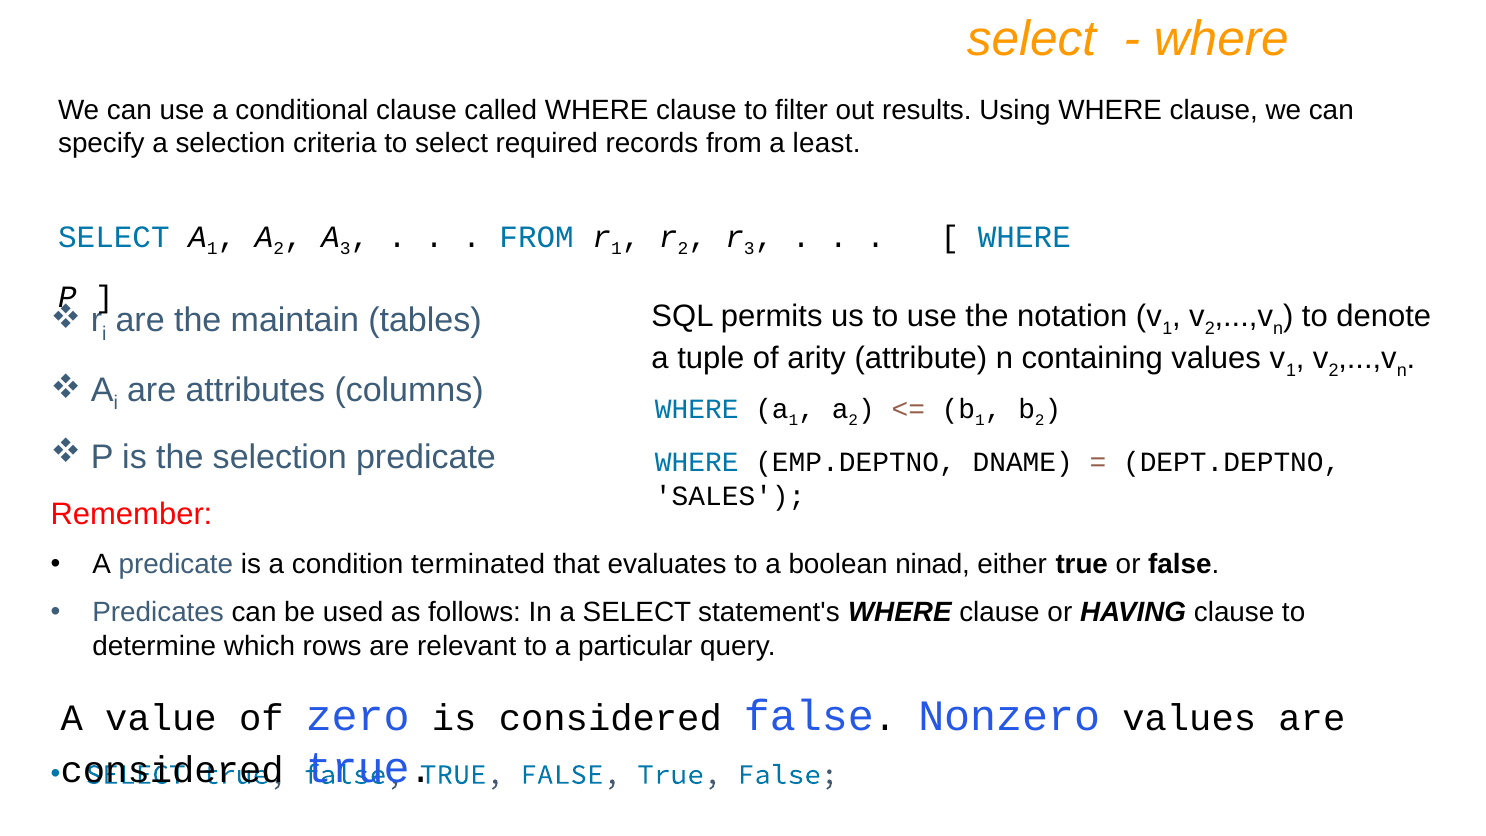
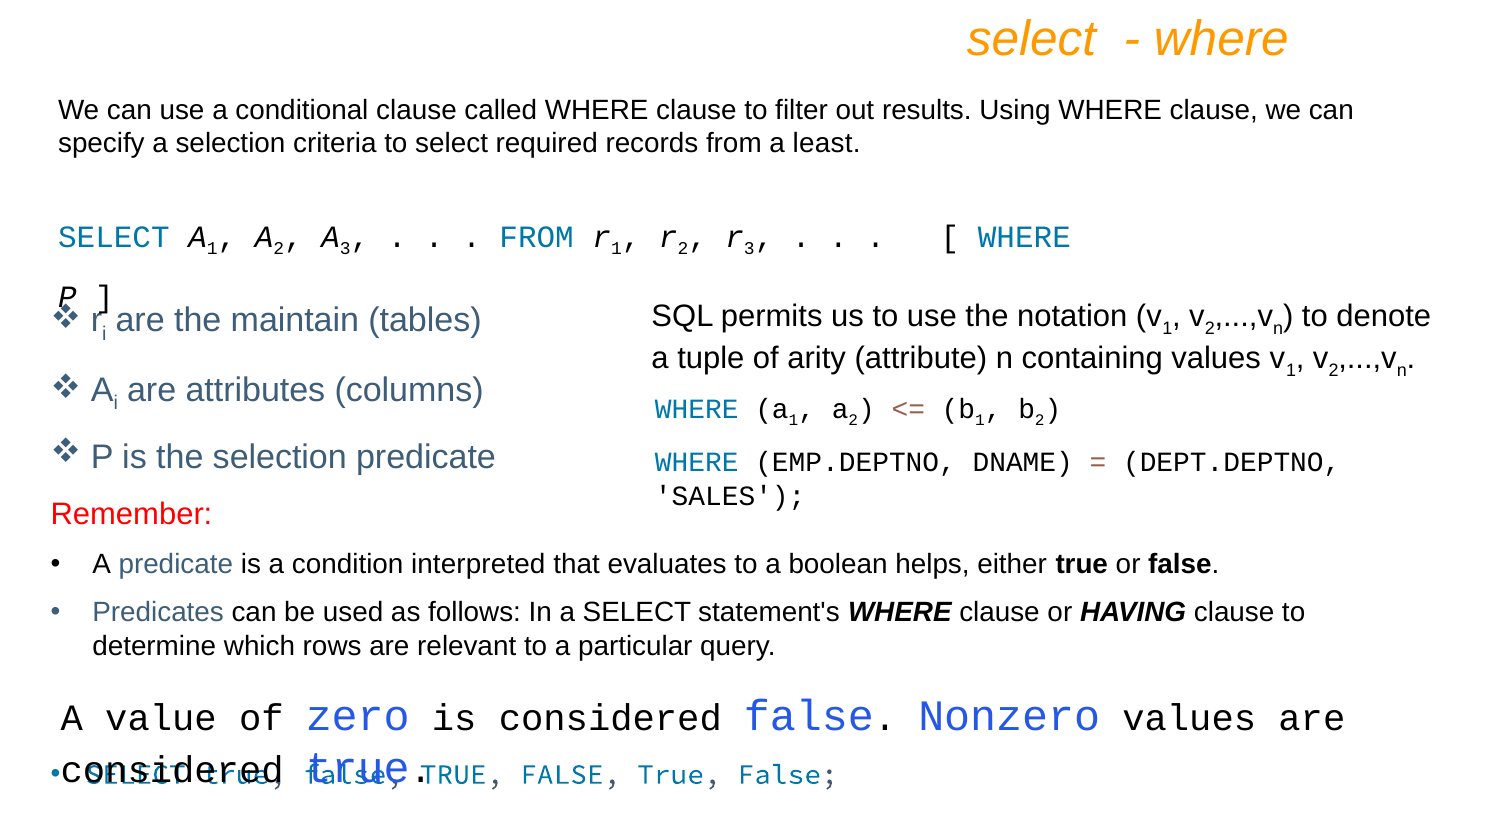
terminated: terminated -> interpreted
ninad: ninad -> helps
